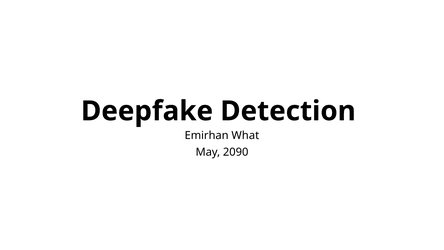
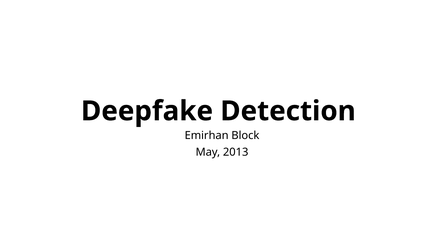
What: What -> Block
2090: 2090 -> 2013
